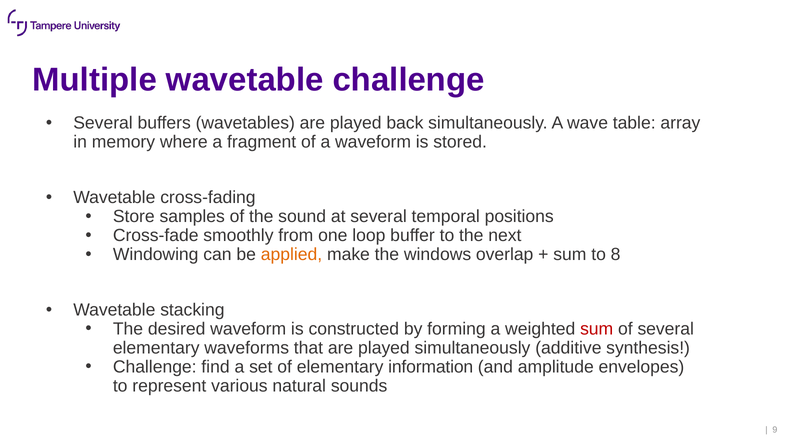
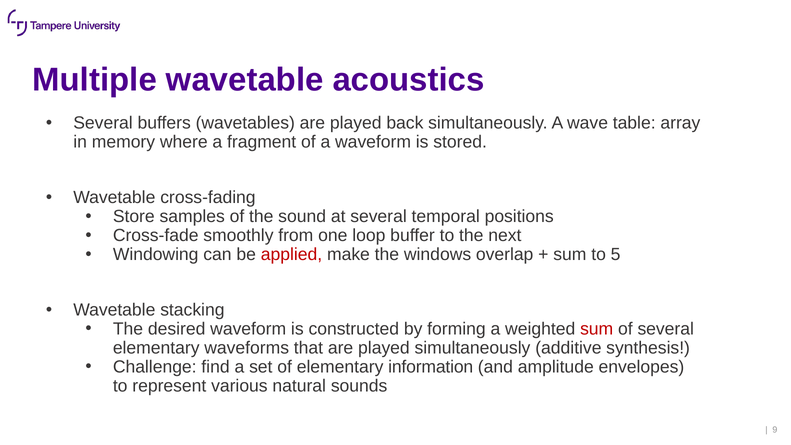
wavetable challenge: challenge -> acoustics
applied colour: orange -> red
8: 8 -> 5
